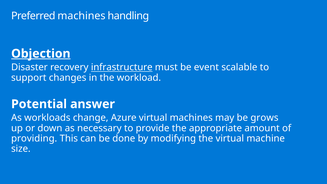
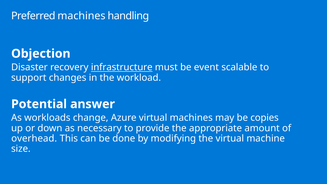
Objection underline: present -> none
grows: grows -> copies
providing: providing -> overhead
